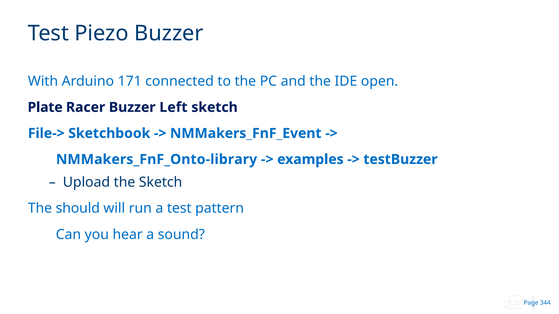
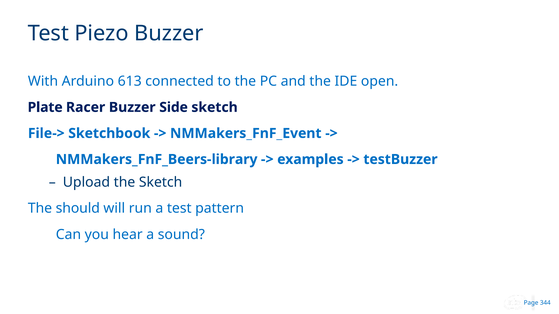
171: 171 -> 613
Left: Left -> Side
NMMakers_FnF_Onto-library: NMMakers_FnF_Onto-library -> NMMakers_FnF_Beers-library
